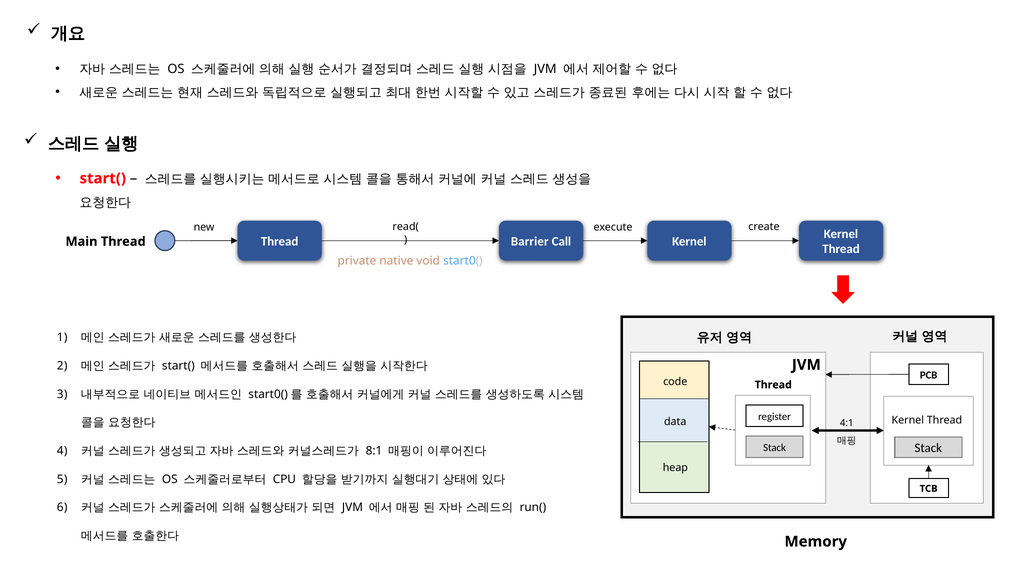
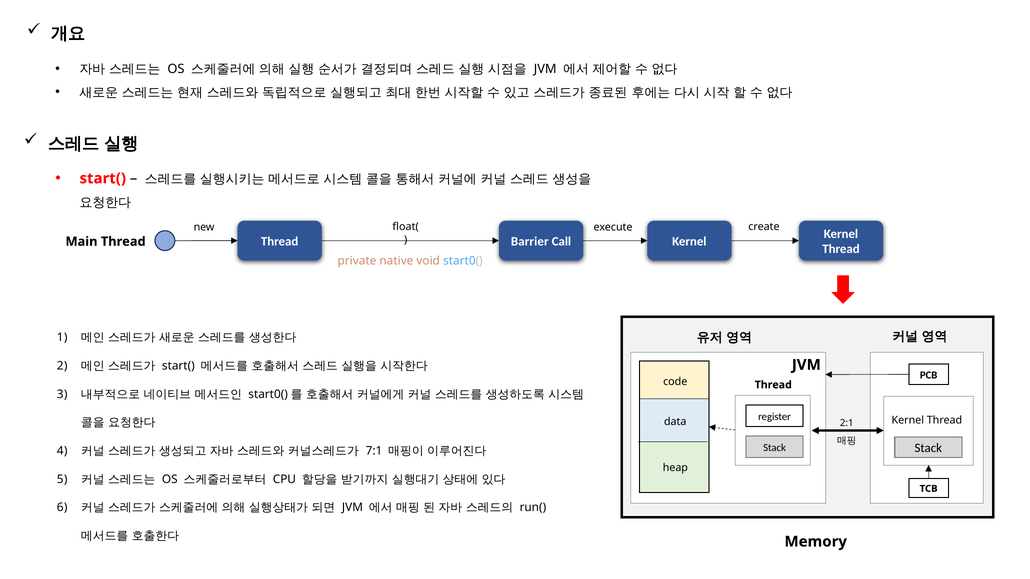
read(: read( -> float(
4:1: 4:1 -> 2:1
8:1: 8:1 -> 7:1
